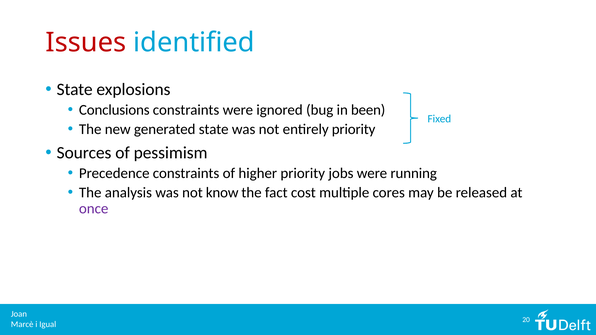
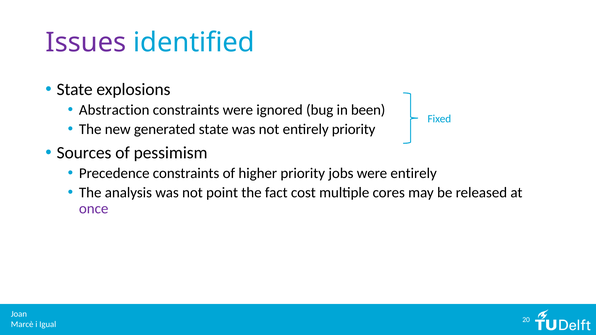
Issues colour: red -> purple
Conclusions: Conclusions -> Abstraction
were running: running -> entirely
know: know -> point
